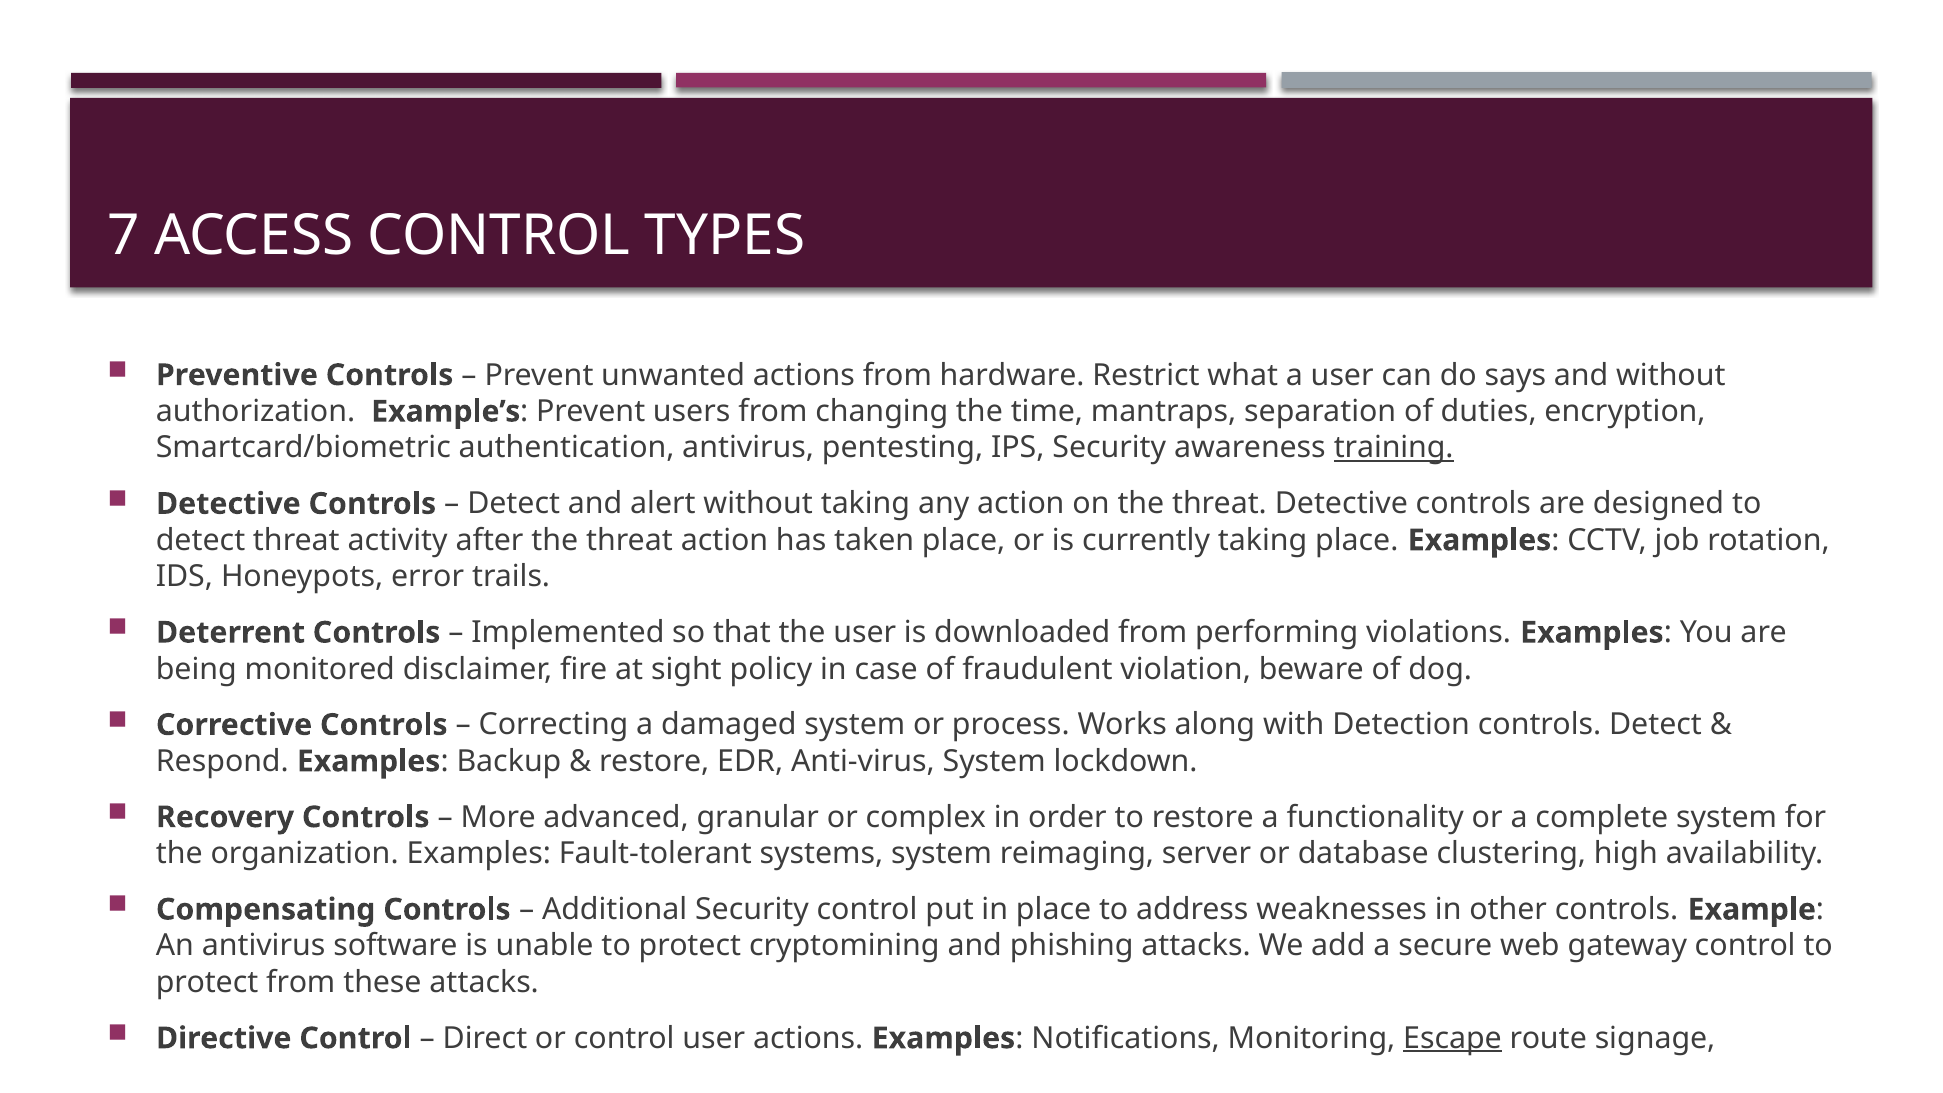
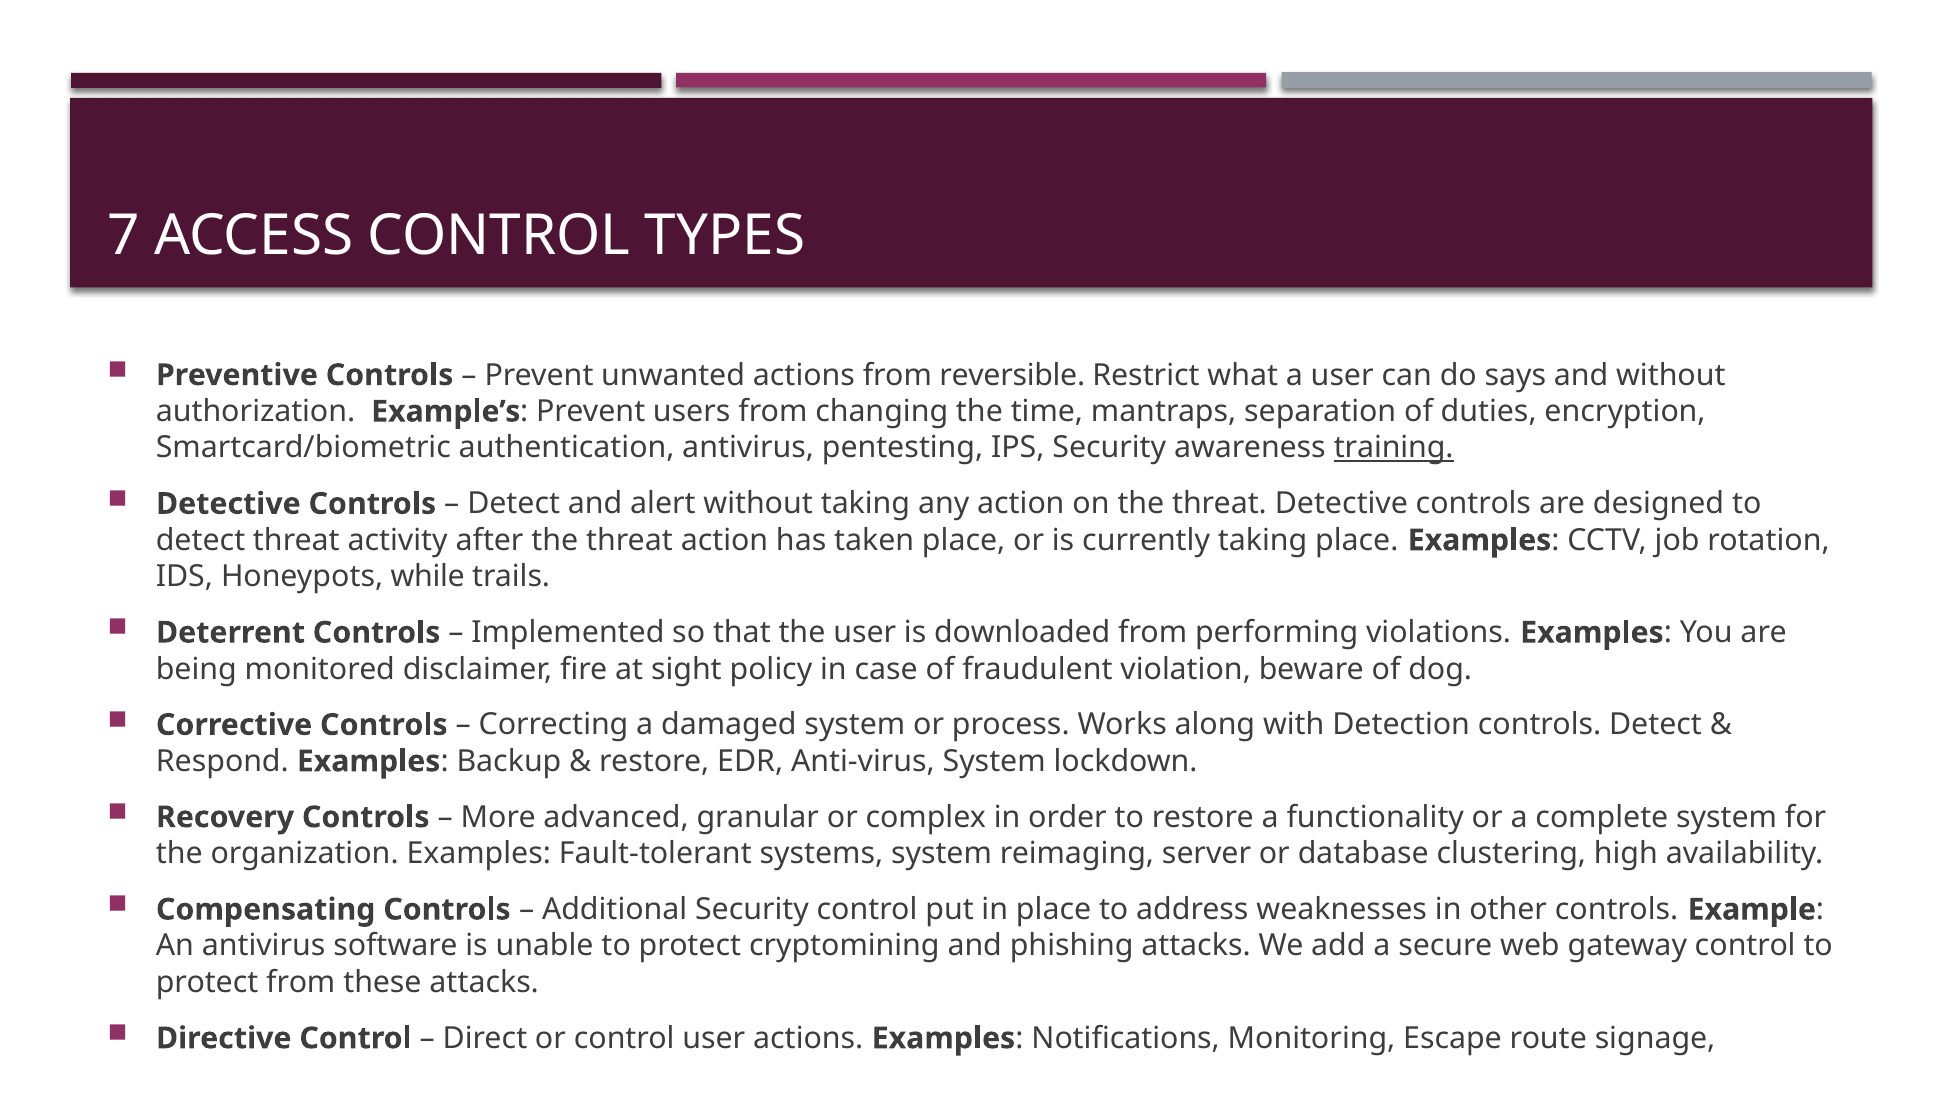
hardware: hardware -> reversible
error: error -> while
Escape underline: present -> none
